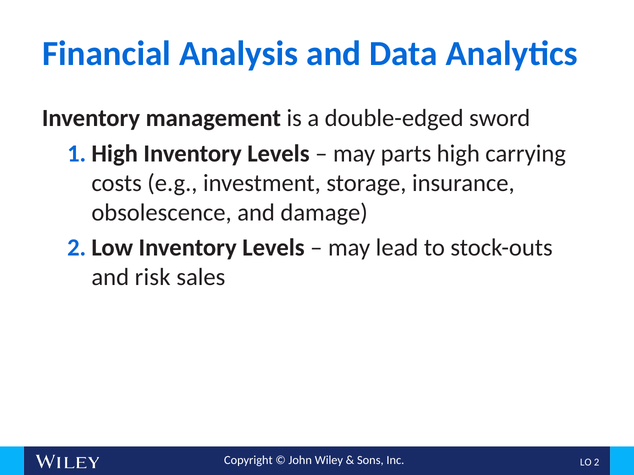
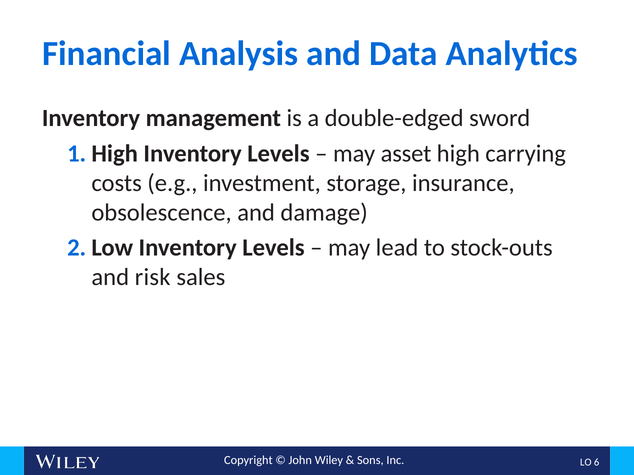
parts: parts -> asset
2: 2 -> 6
